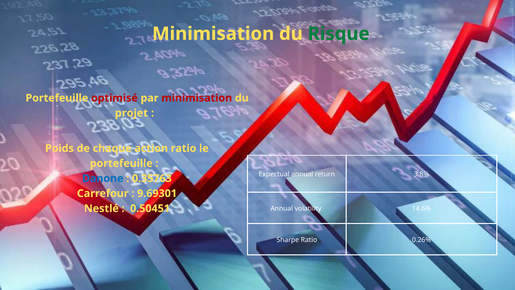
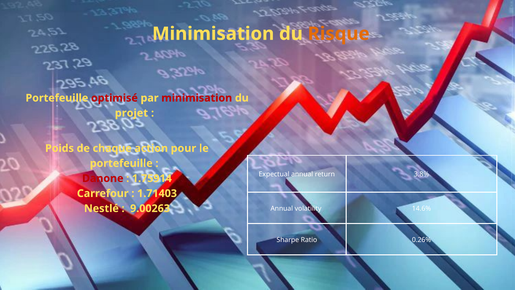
Risque colour: green -> orange
action ratio: ratio -> pour
Danone colour: blue -> red
0.35763: 0.35763 -> 1.75914
9.69301: 9.69301 -> 1.71403
0.50451: 0.50451 -> 9.00263
